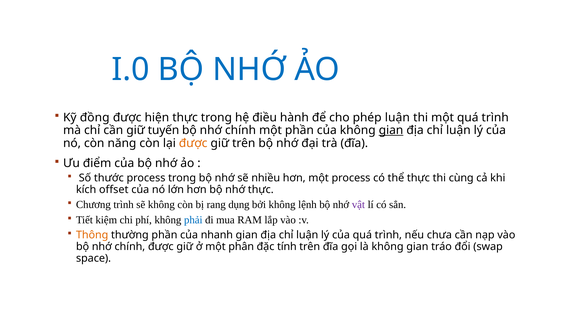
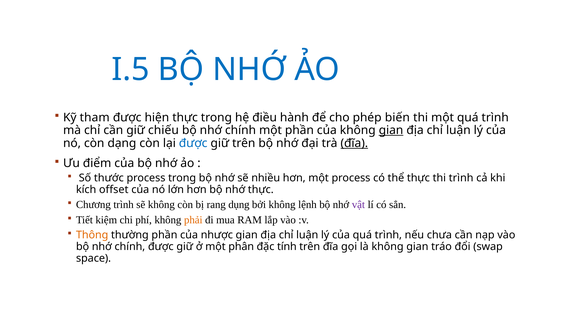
I.0: I.0 -> I.5
đồng: đồng -> tham
phép luận: luận -> biến
tuyến: tuyến -> chiếu
năng: năng -> dạng
được at (193, 143) colour: orange -> blue
đĩa at (354, 143) underline: none -> present
thi cùng: cùng -> trình
phải colour: blue -> orange
nhanh: nhanh -> nhược
